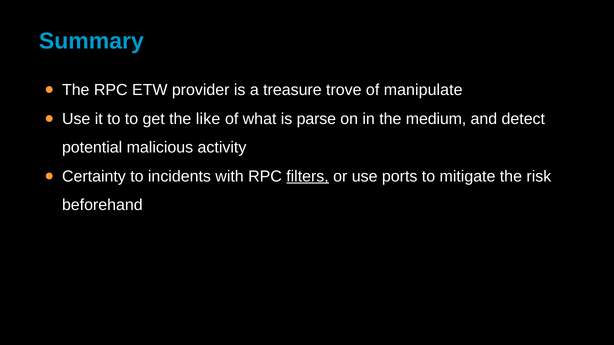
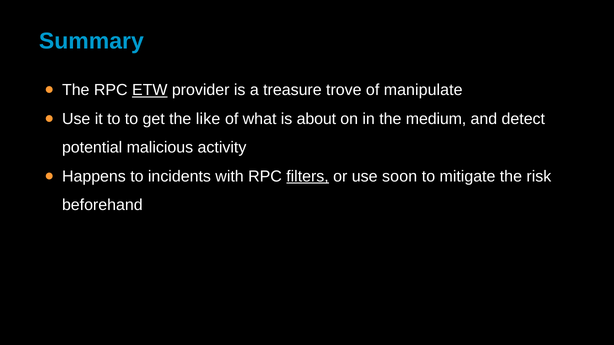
ETW underline: none -> present
parse: parse -> about
Certainty: Certainty -> Happens
ports: ports -> soon
